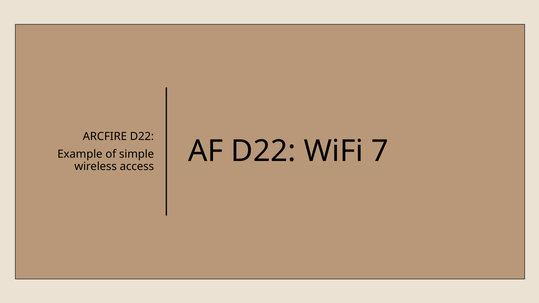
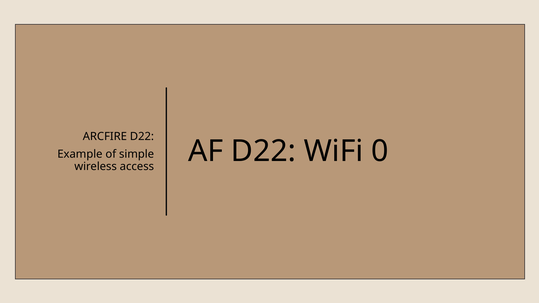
7: 7 -> 0
